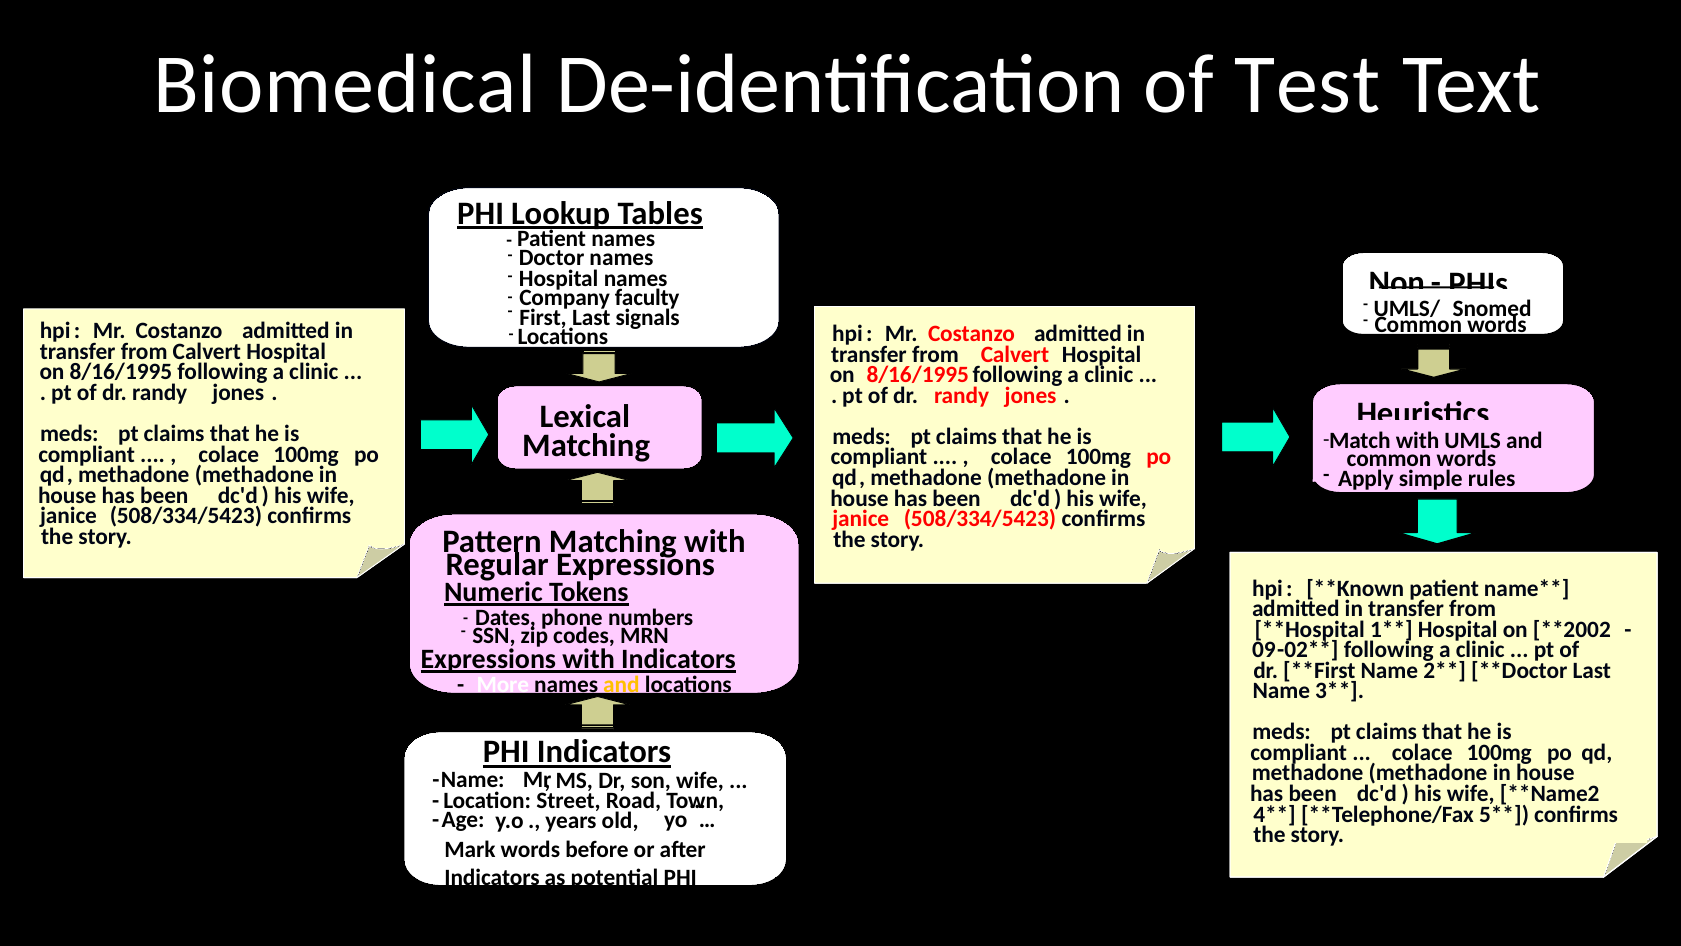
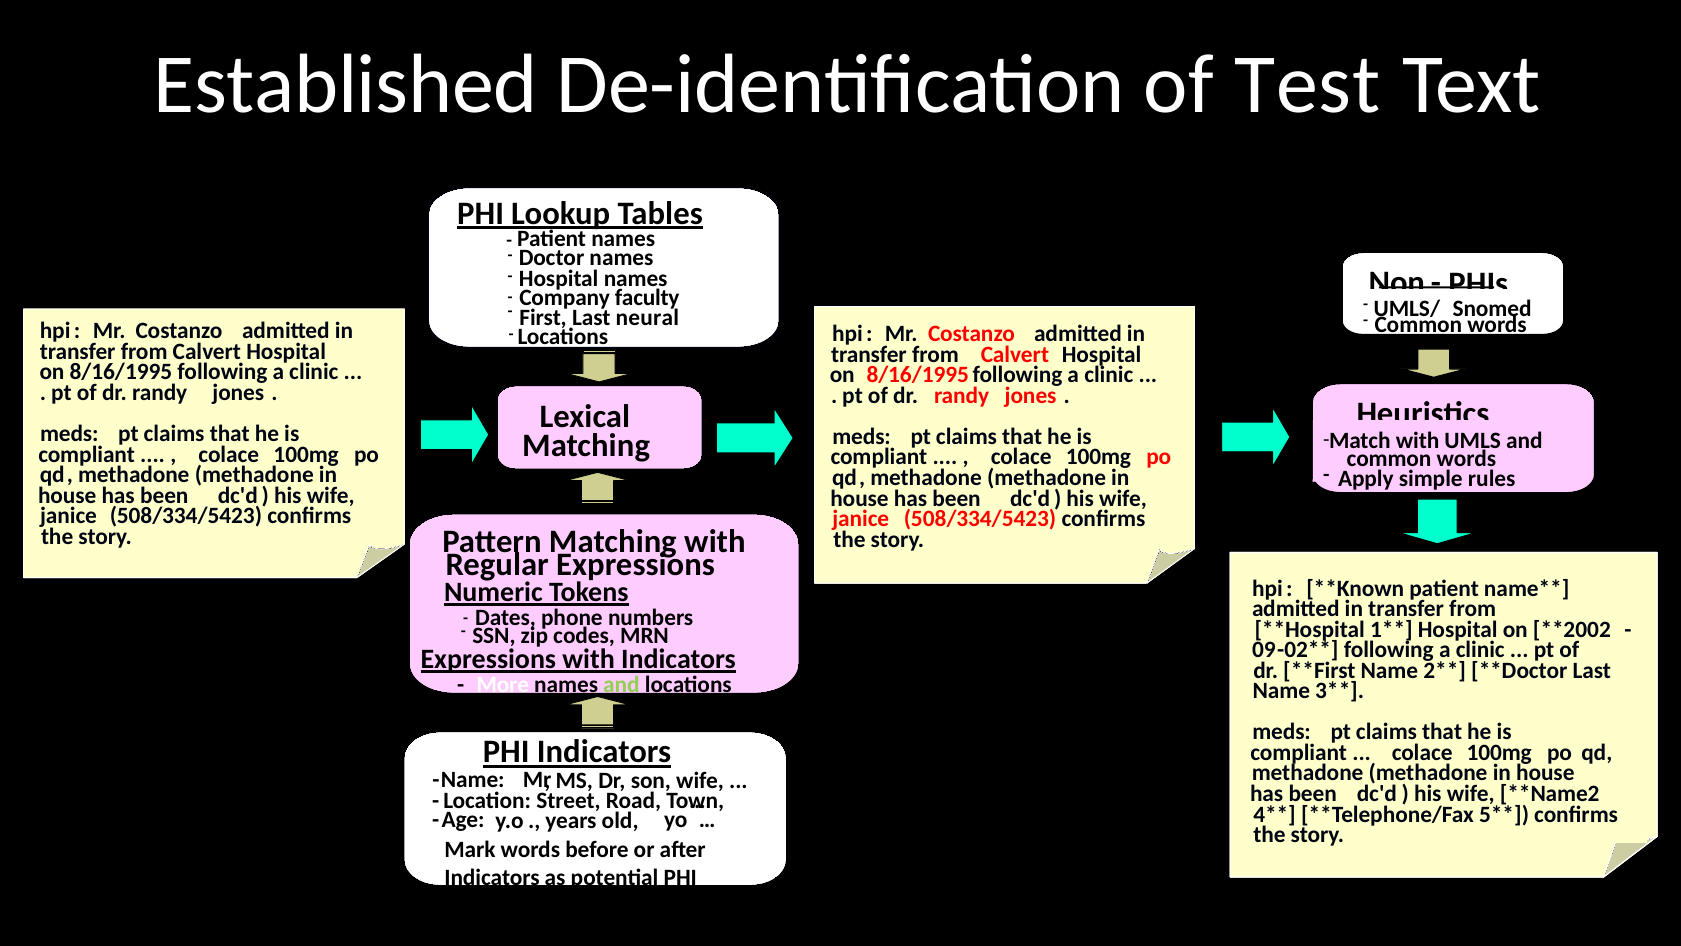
Biomedical: Biomedical -> Established
signals: signals -> neural
and at (621, 685) colour: yellow -> light green
